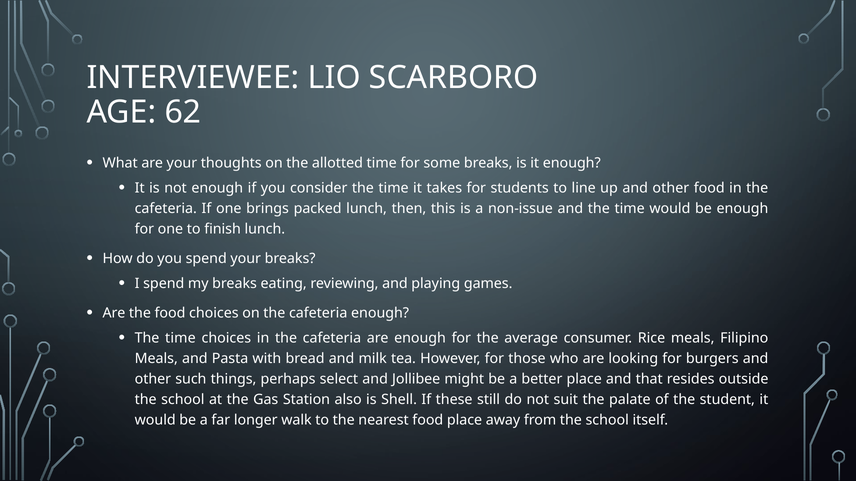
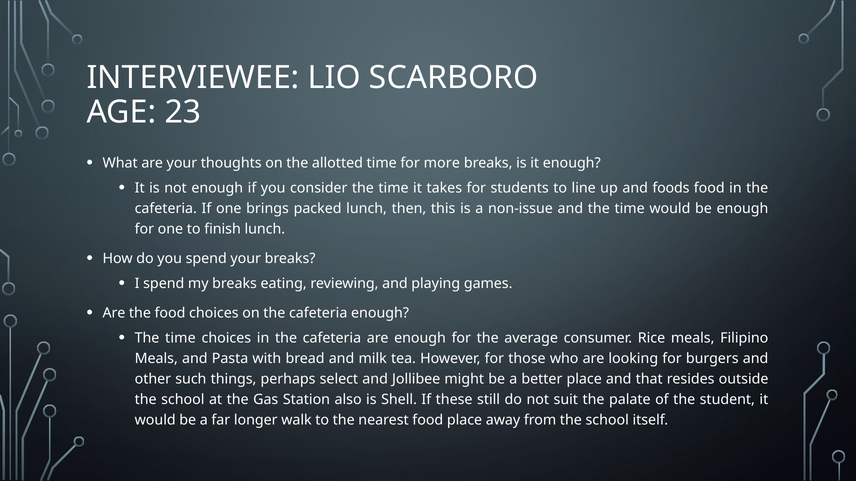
62: 62 -> 23
some: some -> more
up and other: other -> foods
